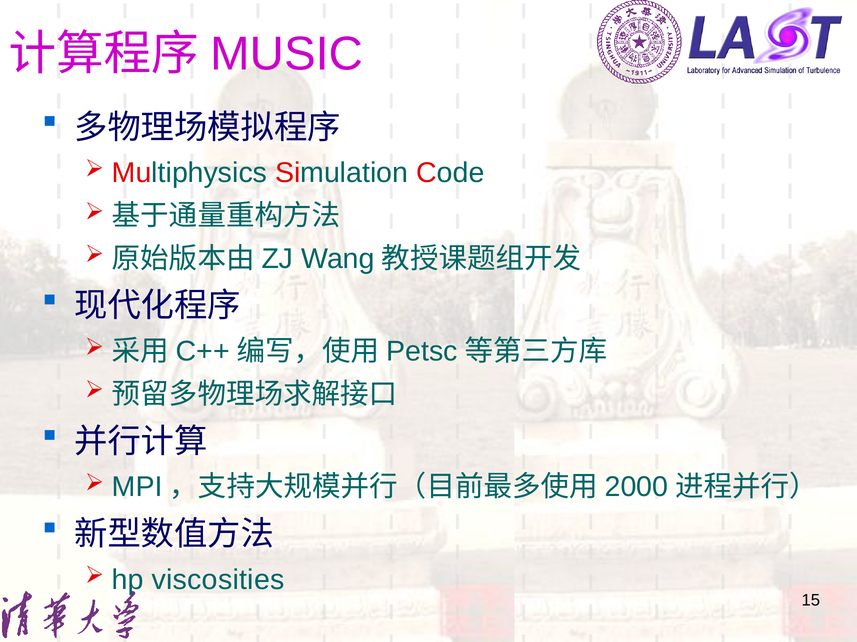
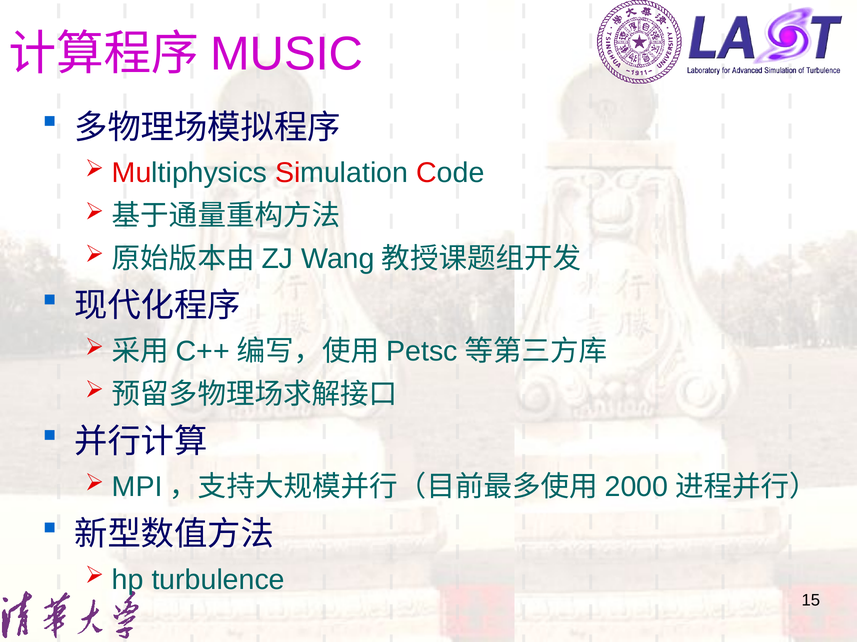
viscosities: viscosities -> turbulence
